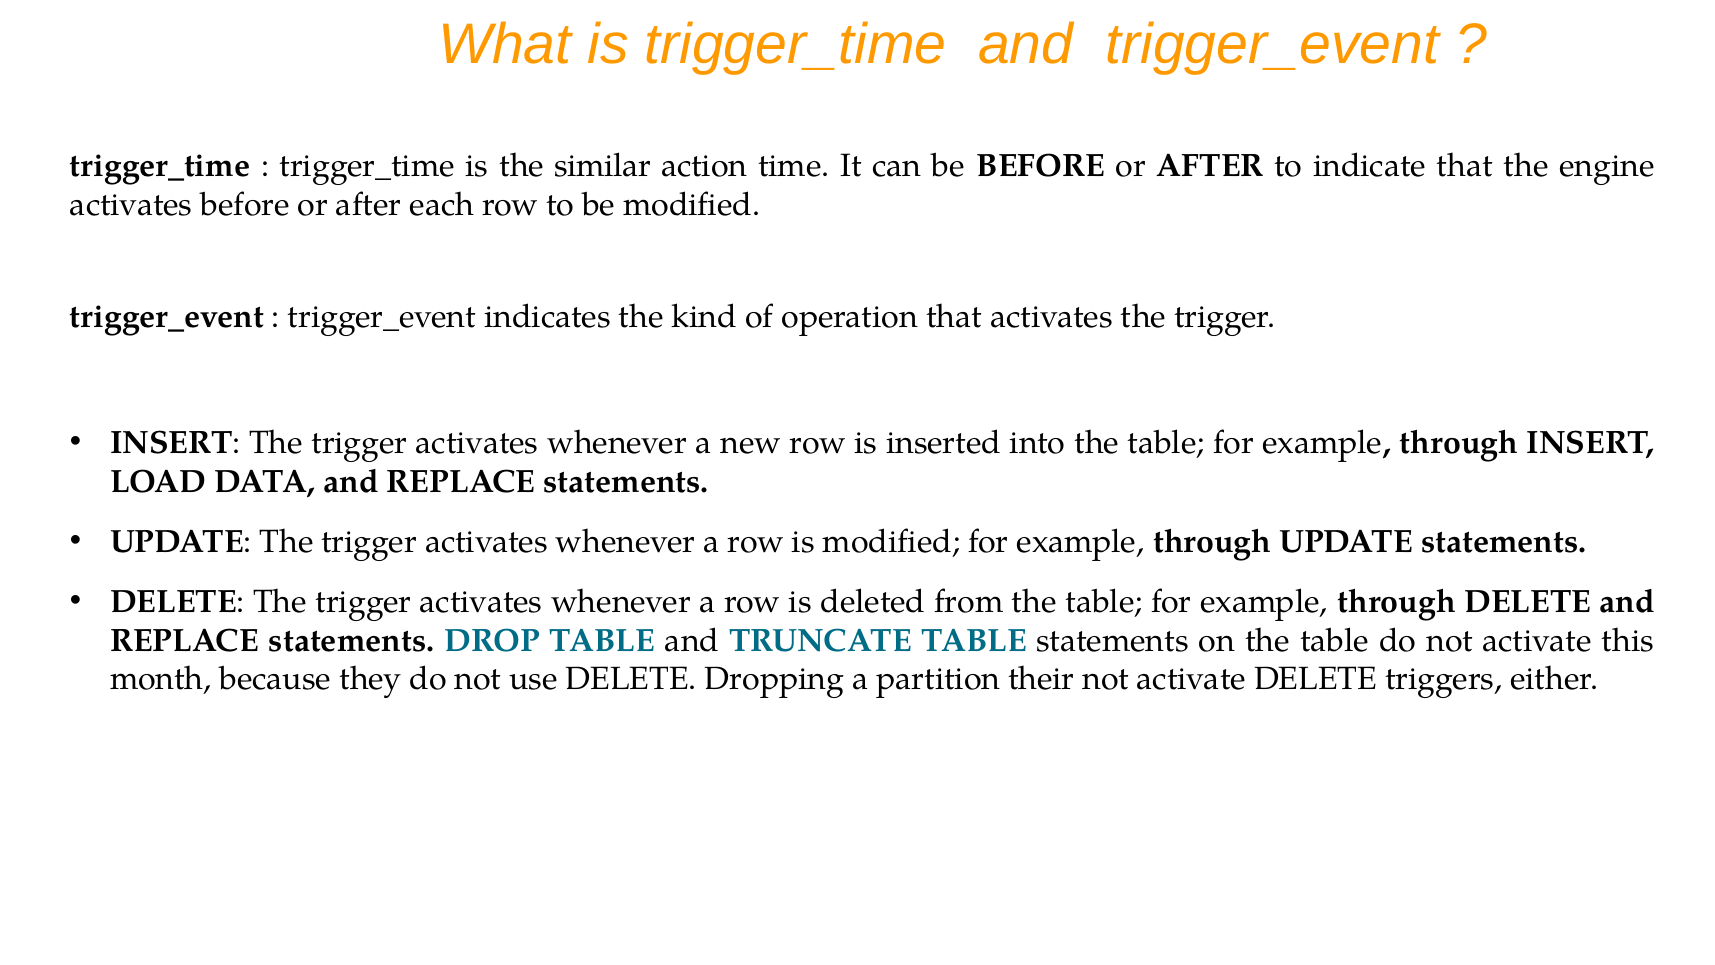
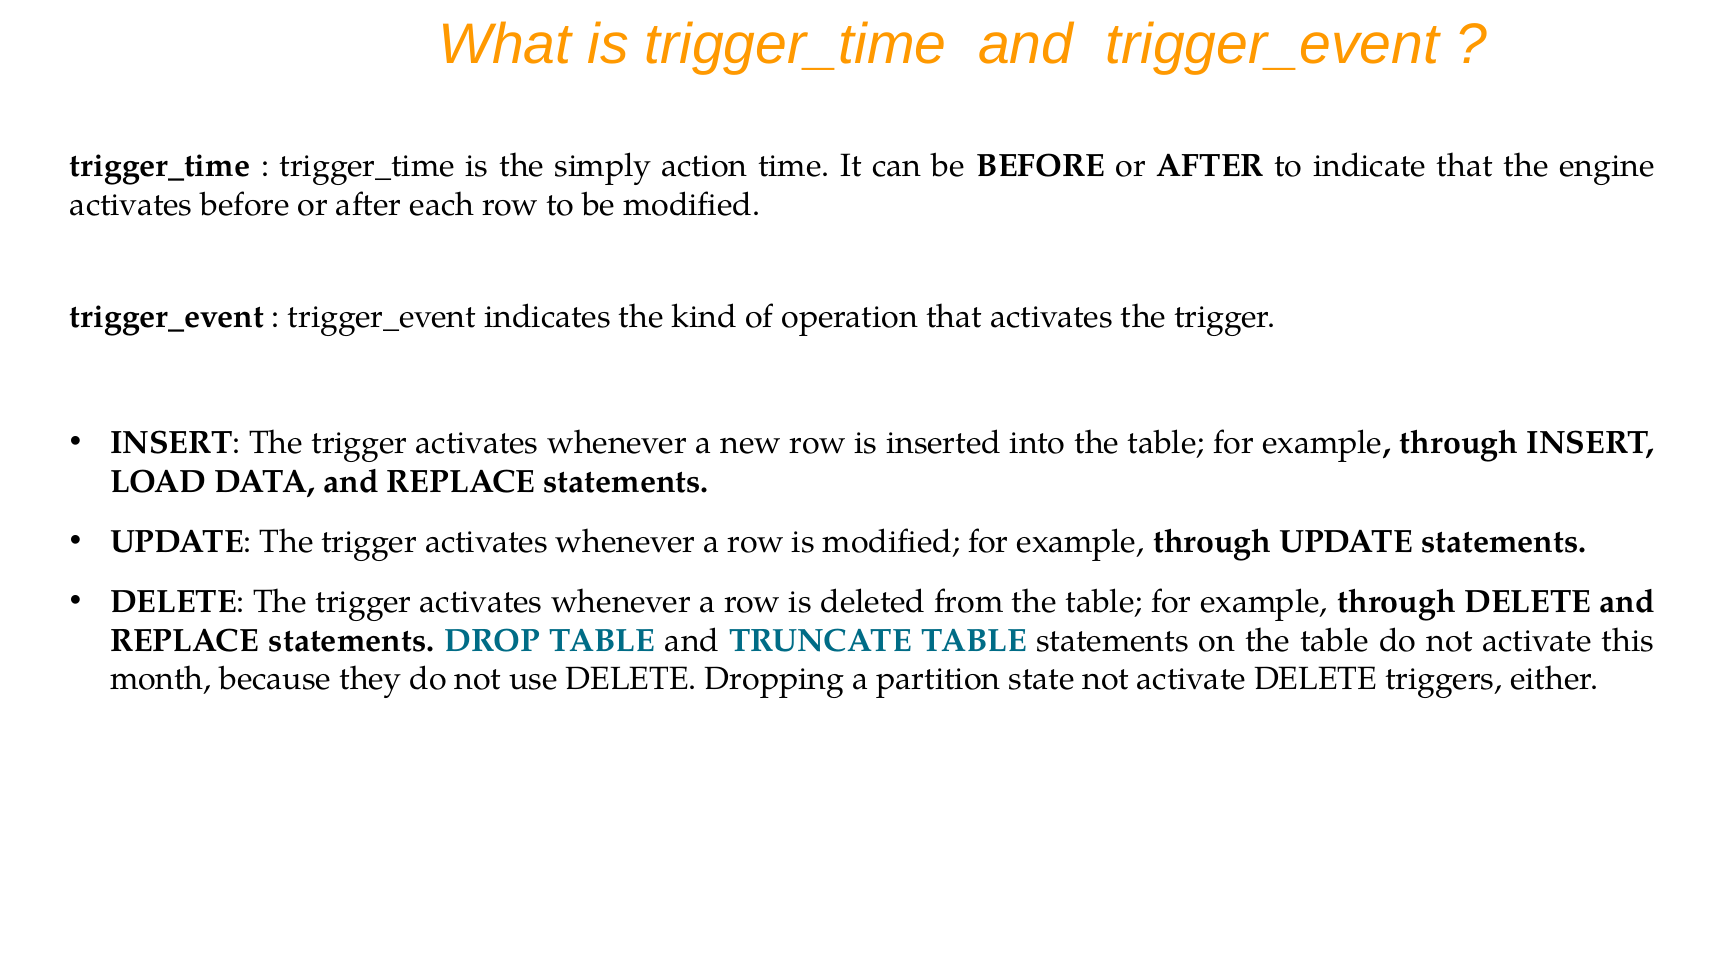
similar: similar -> simply
their: their -> state
